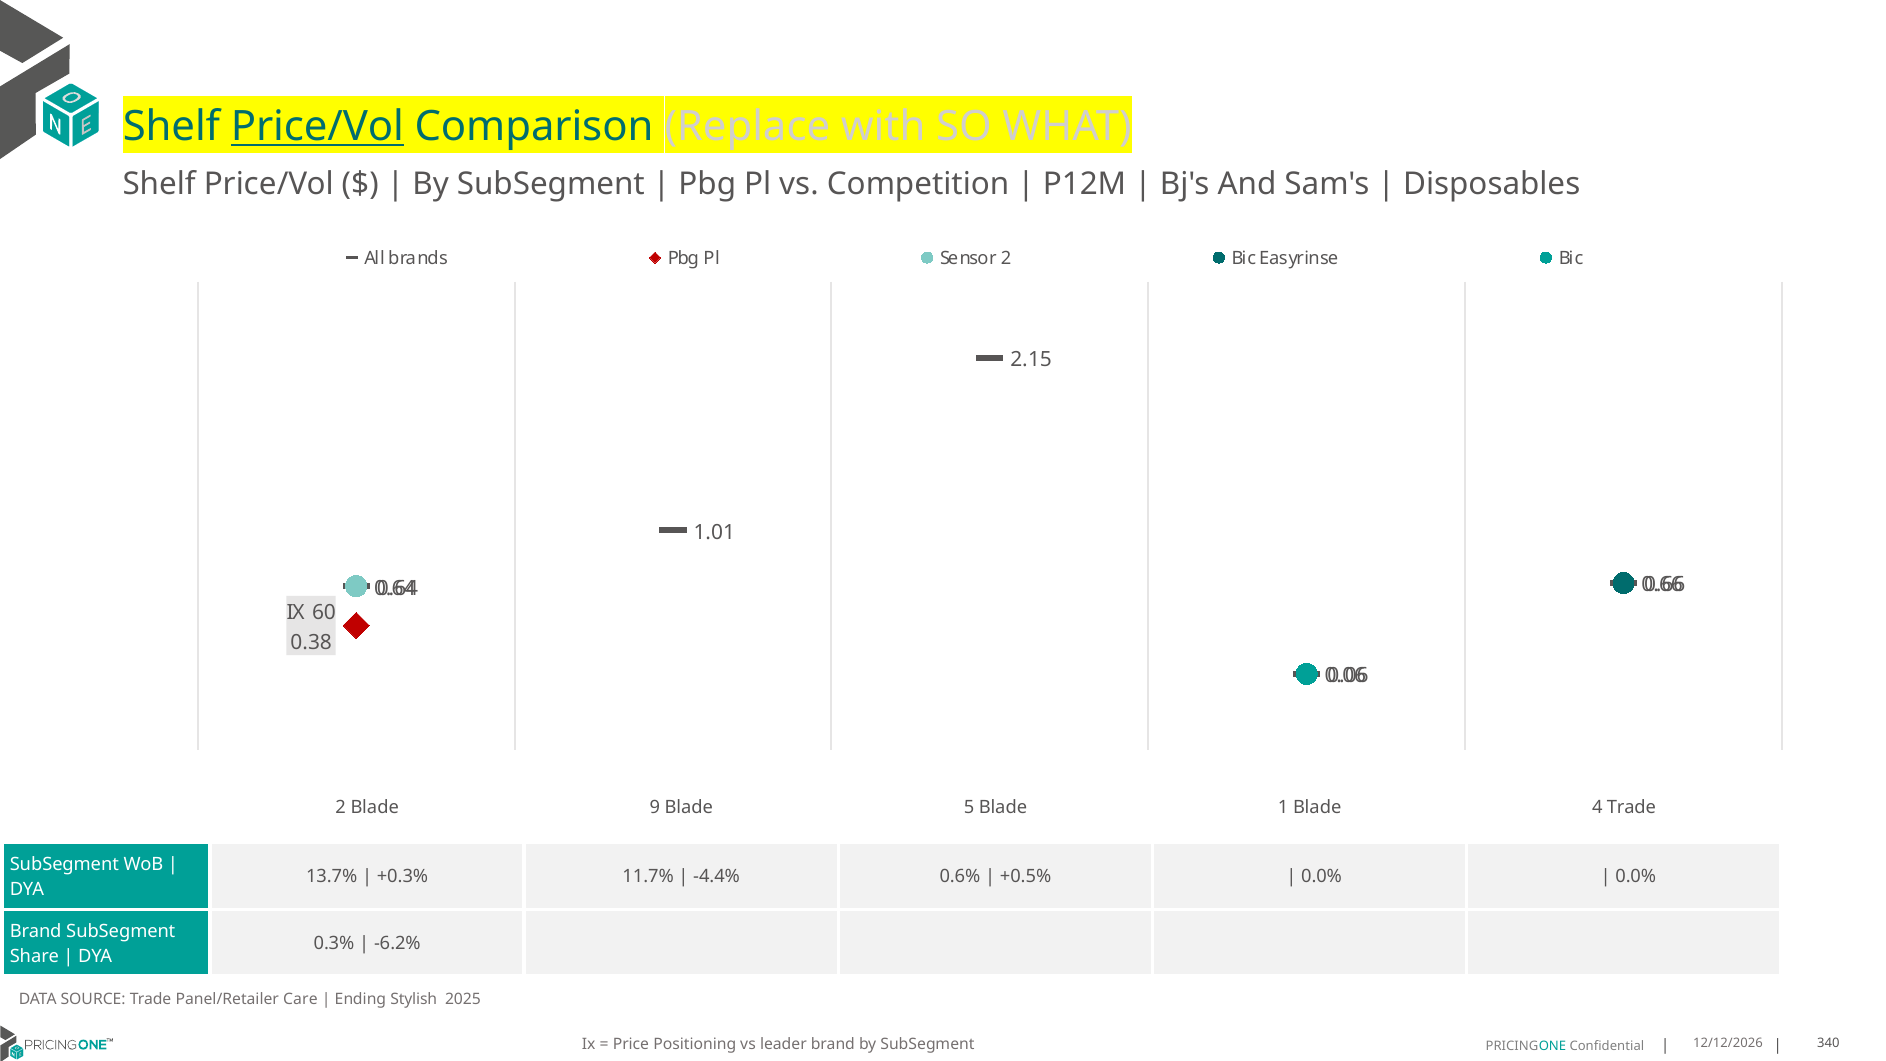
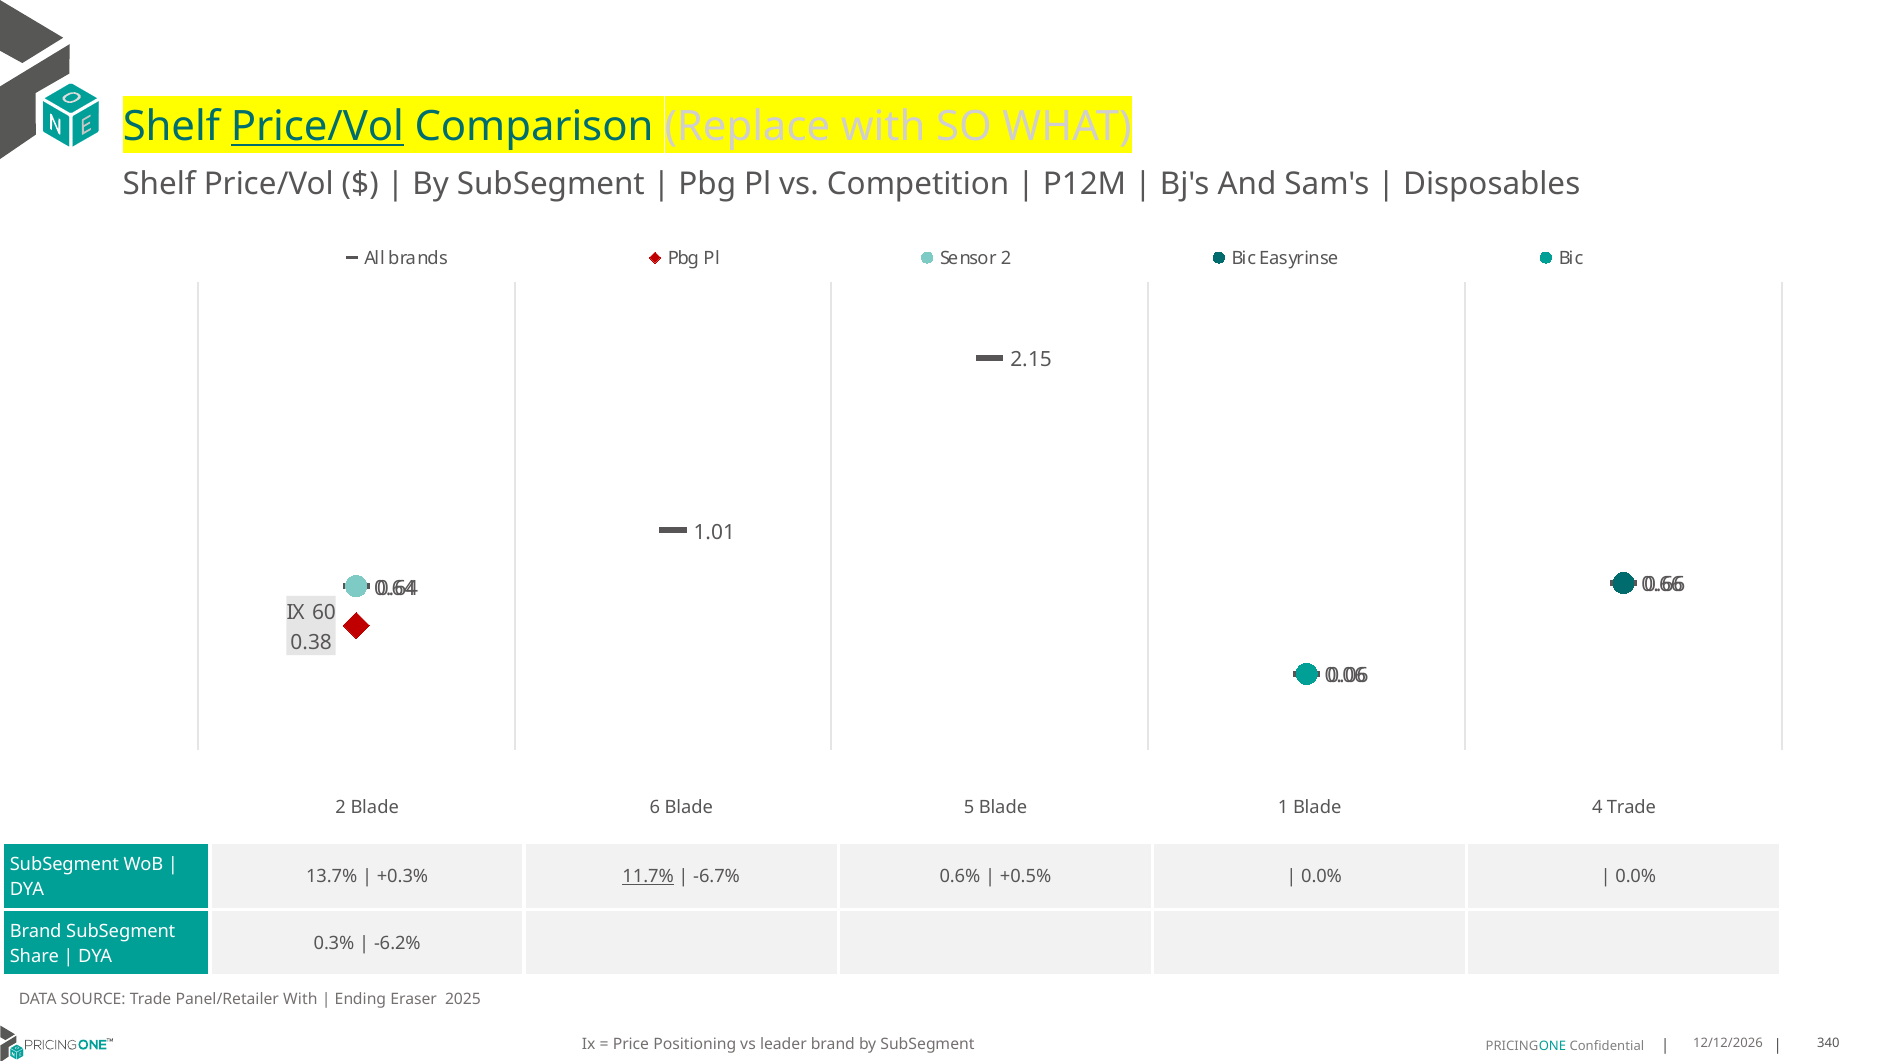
9: 9 -> 6
11.7% underline: none -> present
-4.4%: -4.4% -> -6.7%
Panel/Retailer Care: Care -> With
Stylish: Stylish -> Eraser
